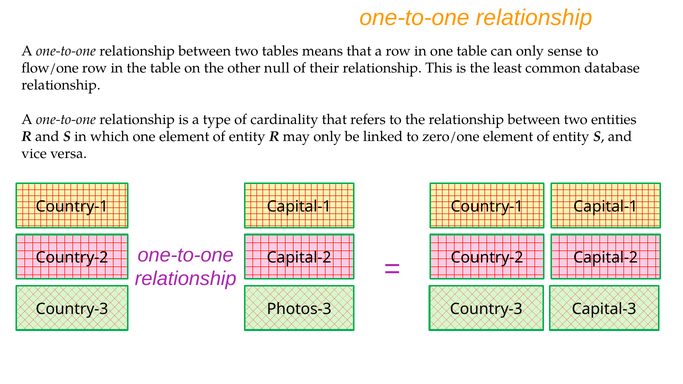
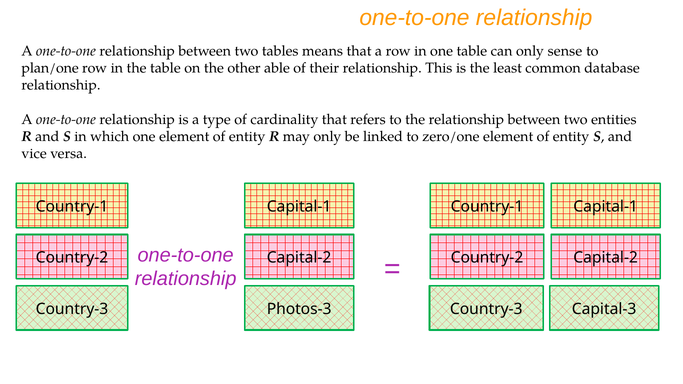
flow/one: flow/one -> plan/one
null: null -> able
